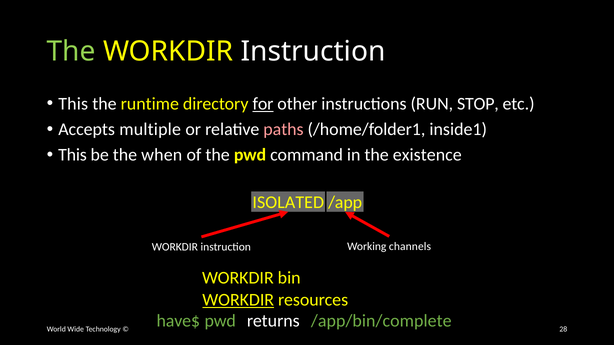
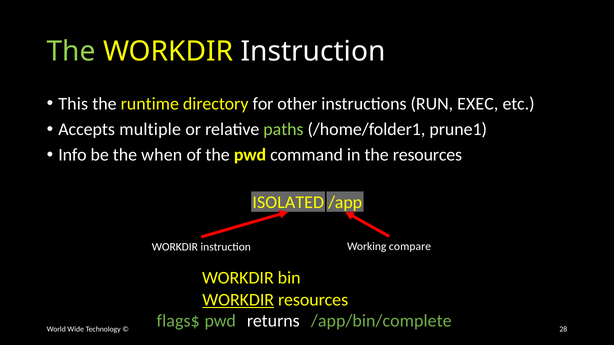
for underline: present -> none
STOP: STOP -> EXEC
paths colour: pink -> light green
inside1: inside1 -> prune1
This at (73, 155): This -> Info
the existence: existence -> resources
channels: channels -> compare
have$: have$ -> flags$
